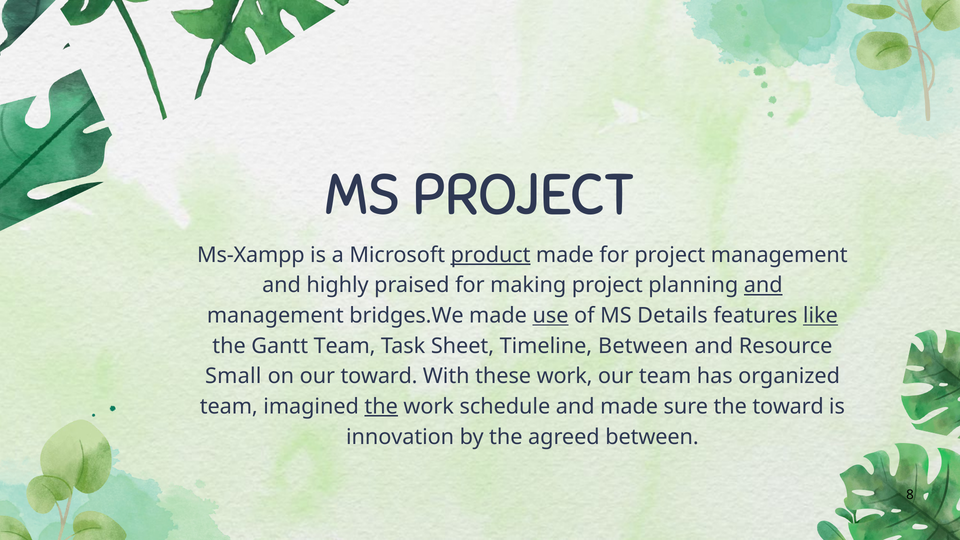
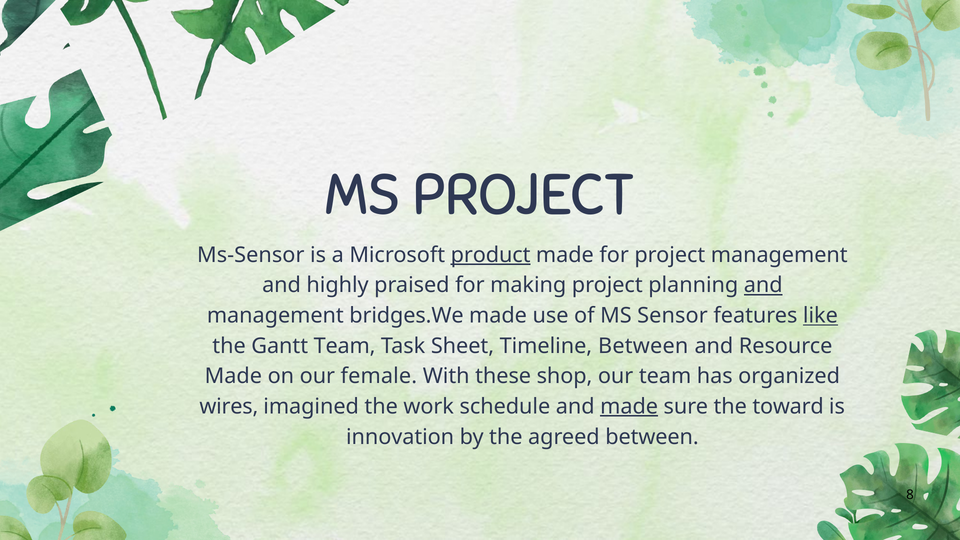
Ms-Xampp: Ms-Xampp -> Ms-Sensor
use underline: present -> none
Details: Details -> Sensor
Small at (233, 376): Small -> Made
our toward: toward -> female
these work: work -> shop
team at (229, 407): team -> wires
the at (381, 407) underline: present -> none
made at (629, 407) underline: none -> present
